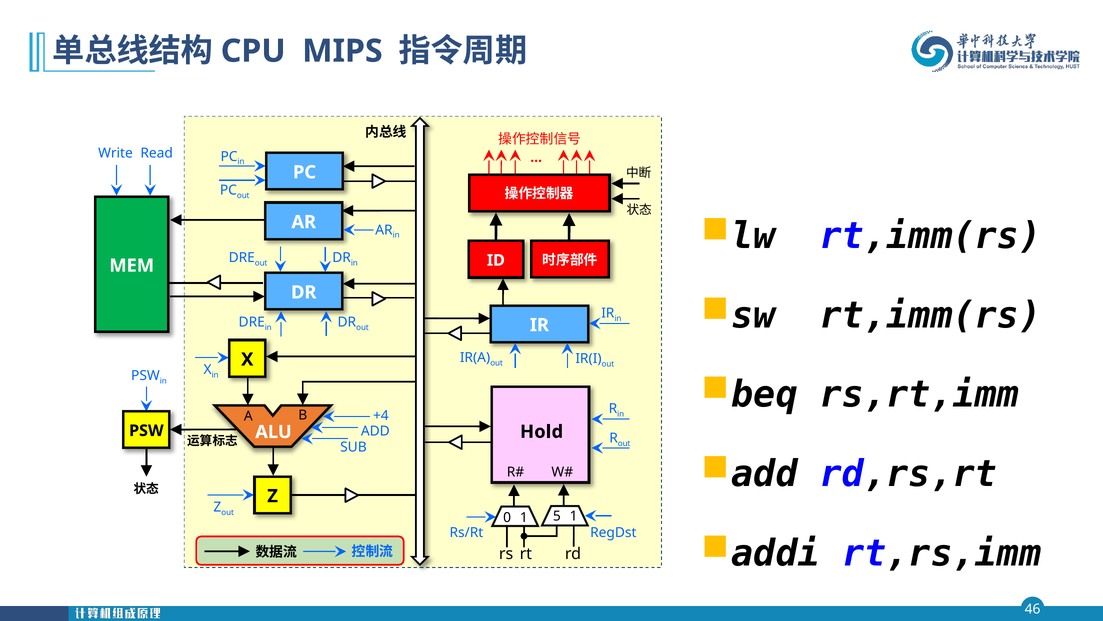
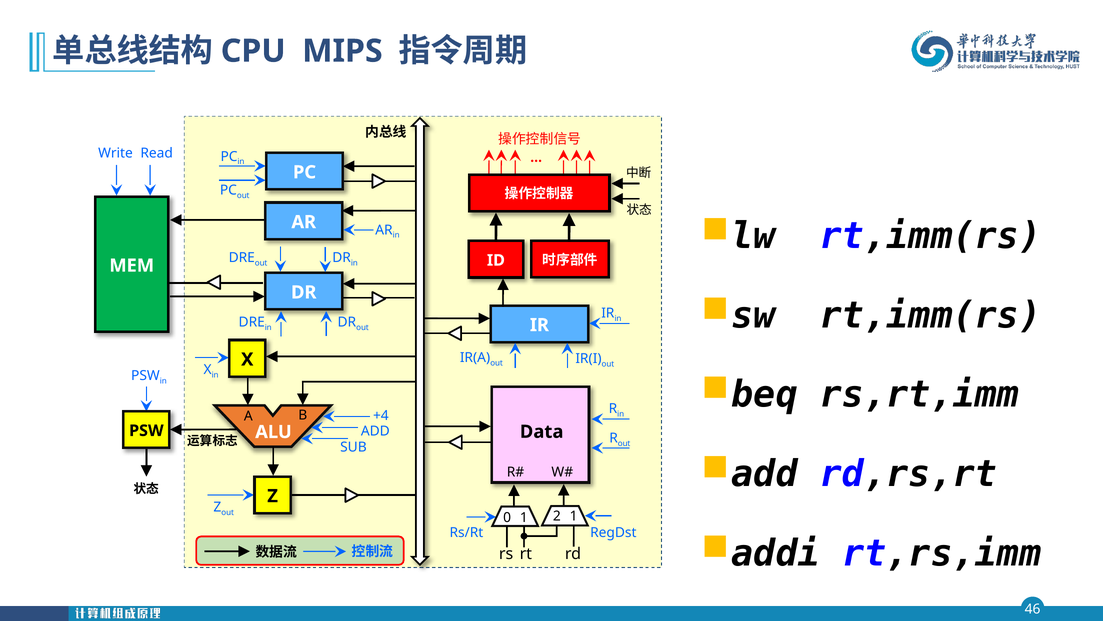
Hold: Hold -> Data
5: 5 -> 2
